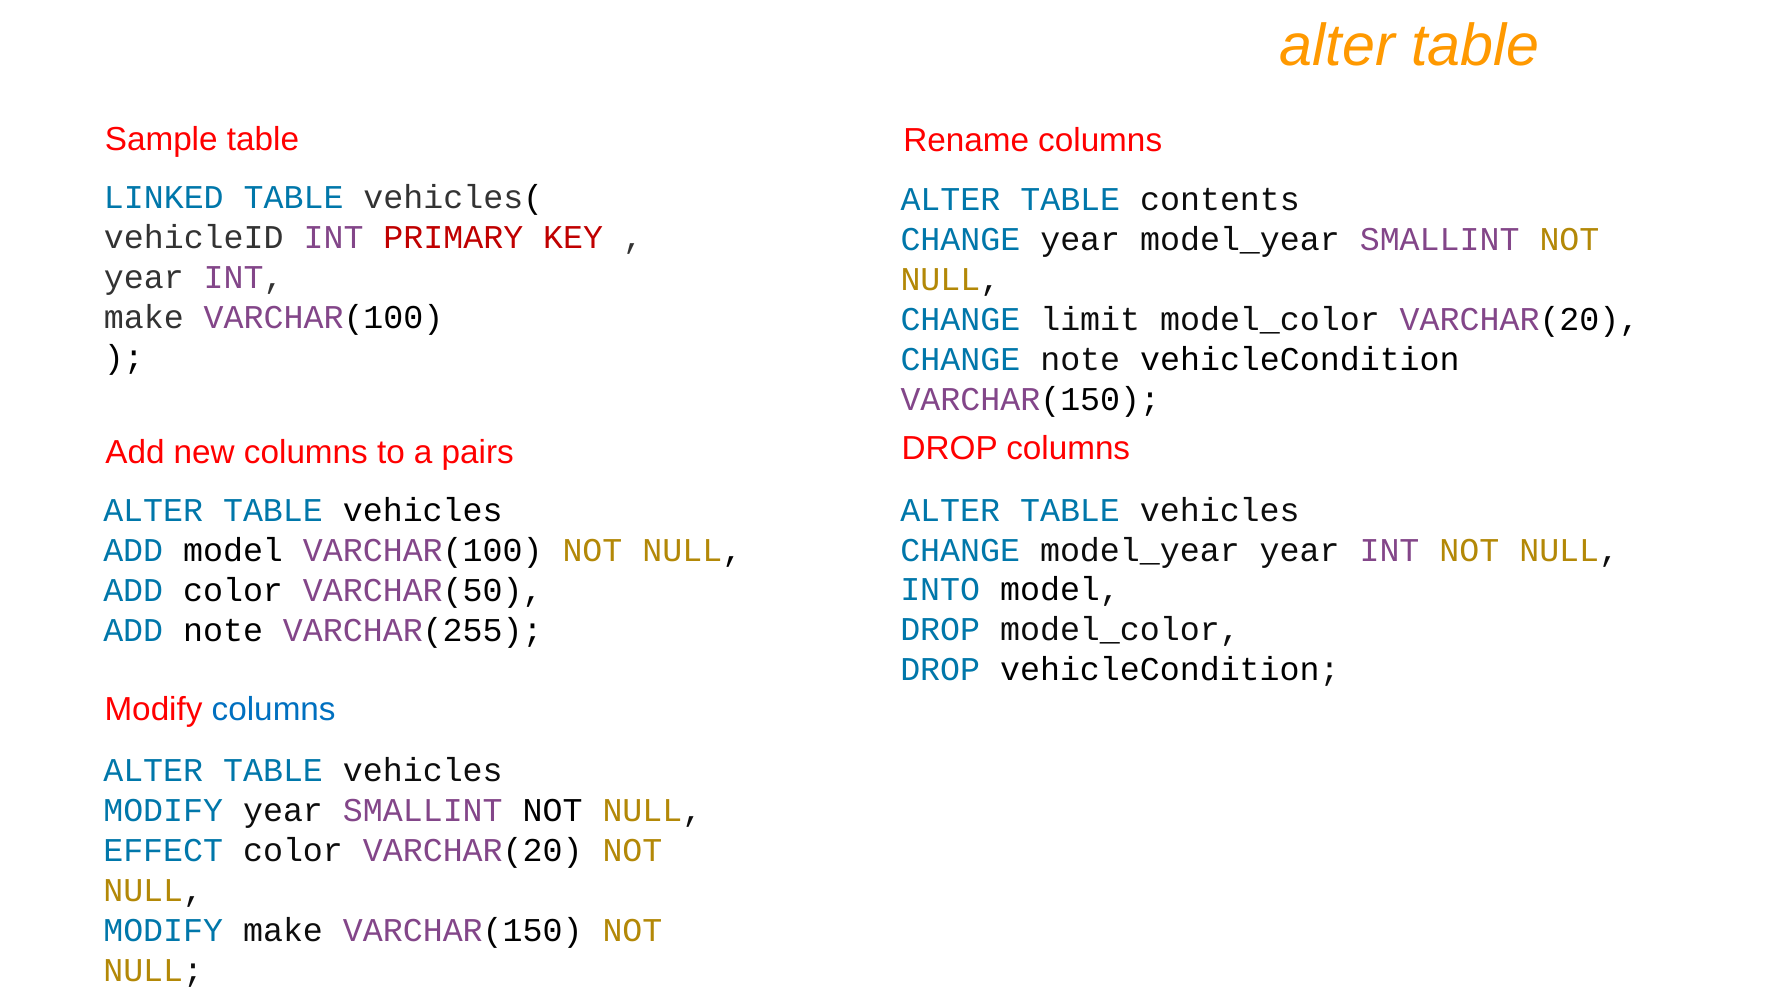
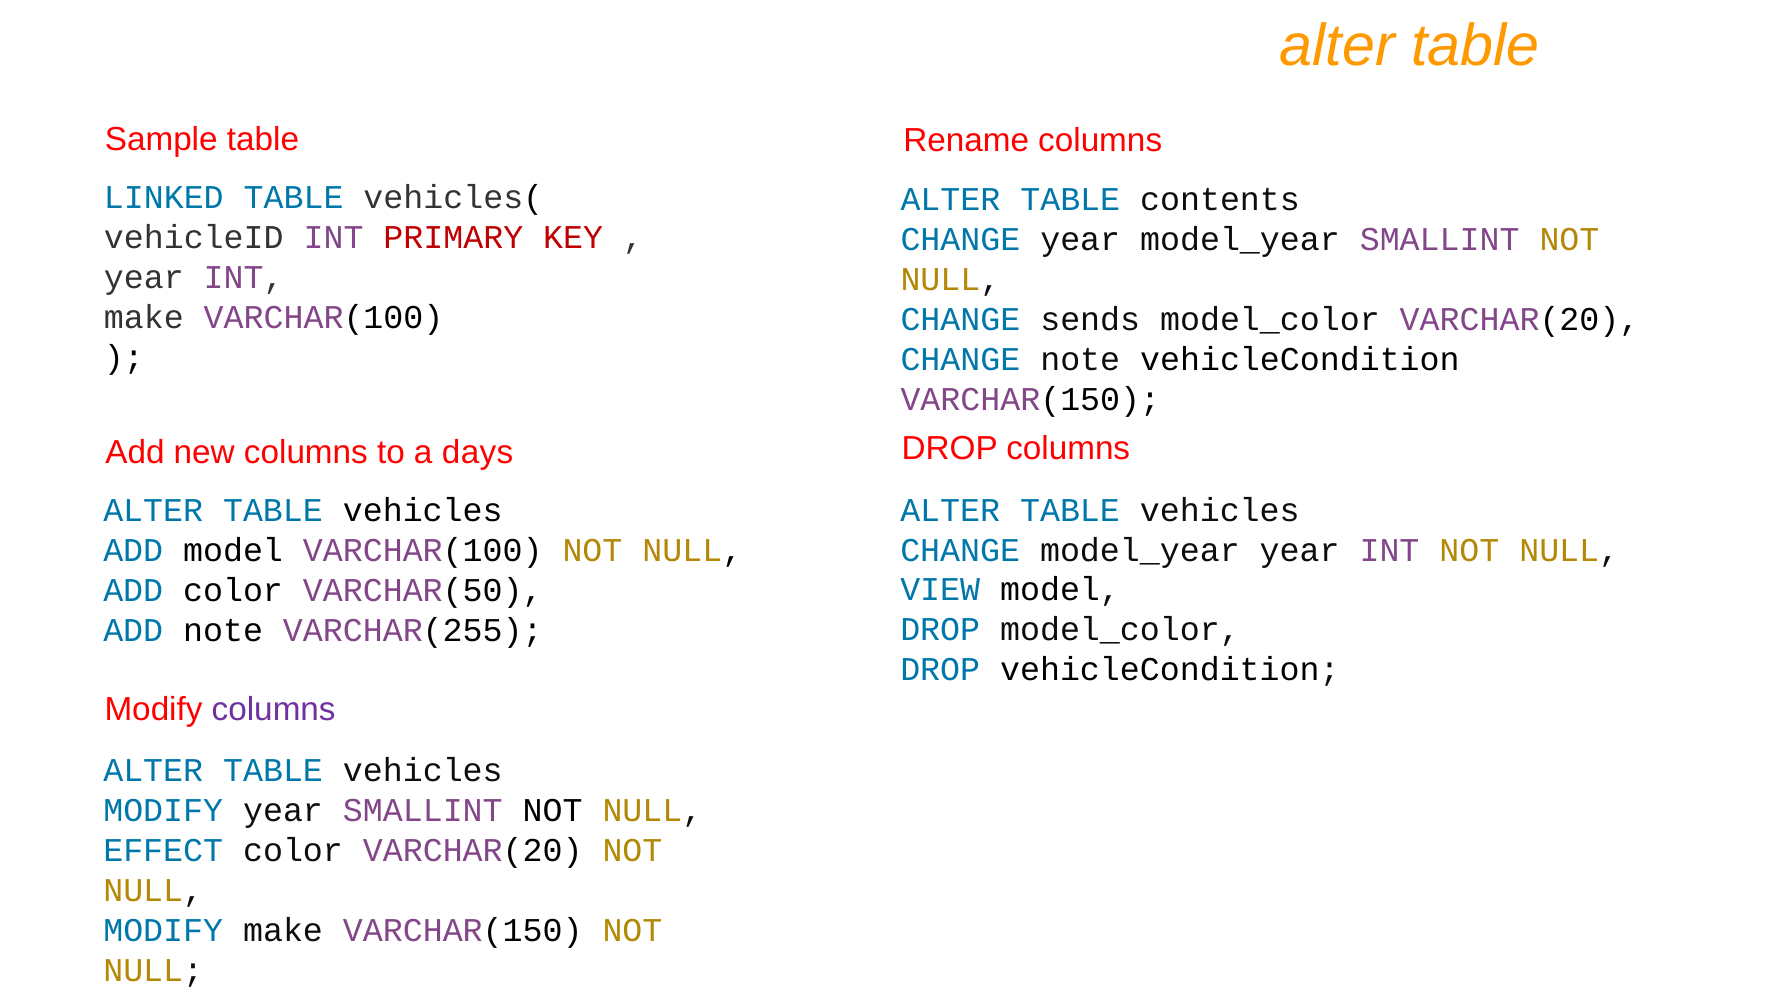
limit: limit -> sends
pairs: pairs -> days
INTO: INTO -> VIEW
columns at (274, 710) colour: blue -> purple
